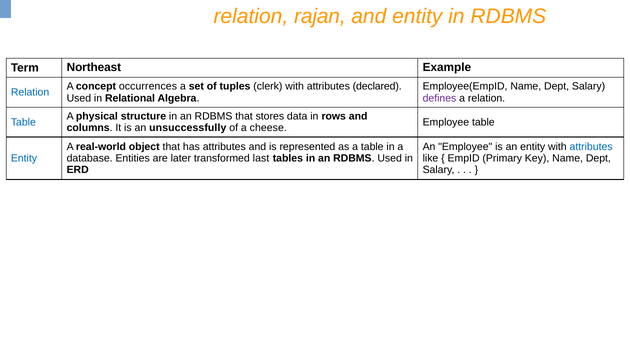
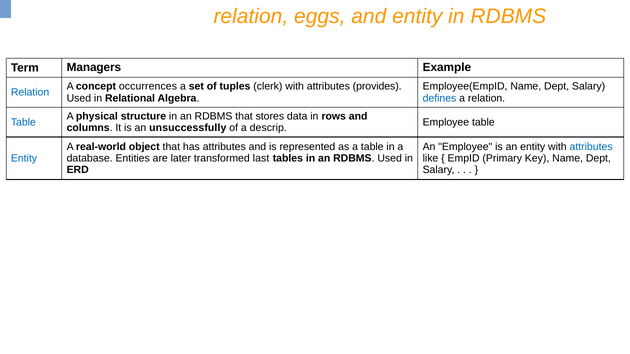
rajan: rajan -> eggs
Northeast: Northeast -> Managers
declared: declared -> provides
defines colour: purple -> blue
cheese: cheese -> descrip
